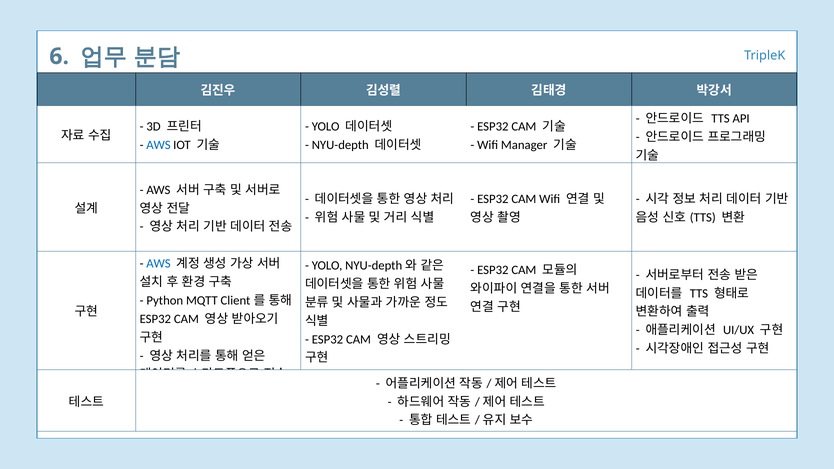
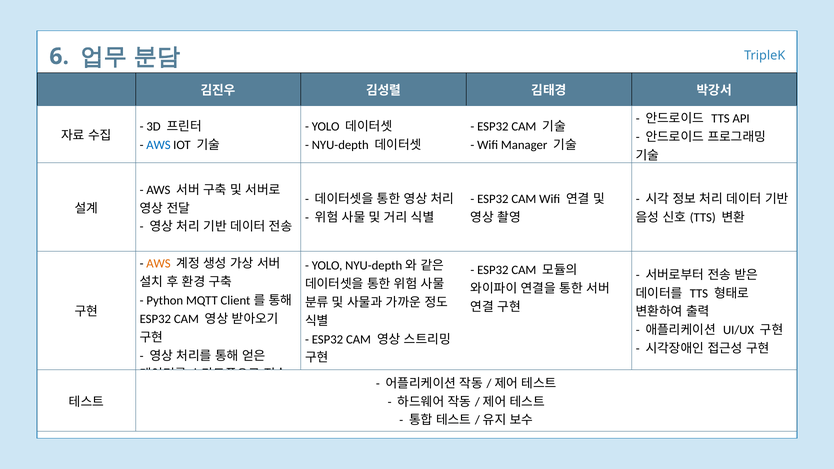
AWS at (158, 264) colour: blue -> orange
